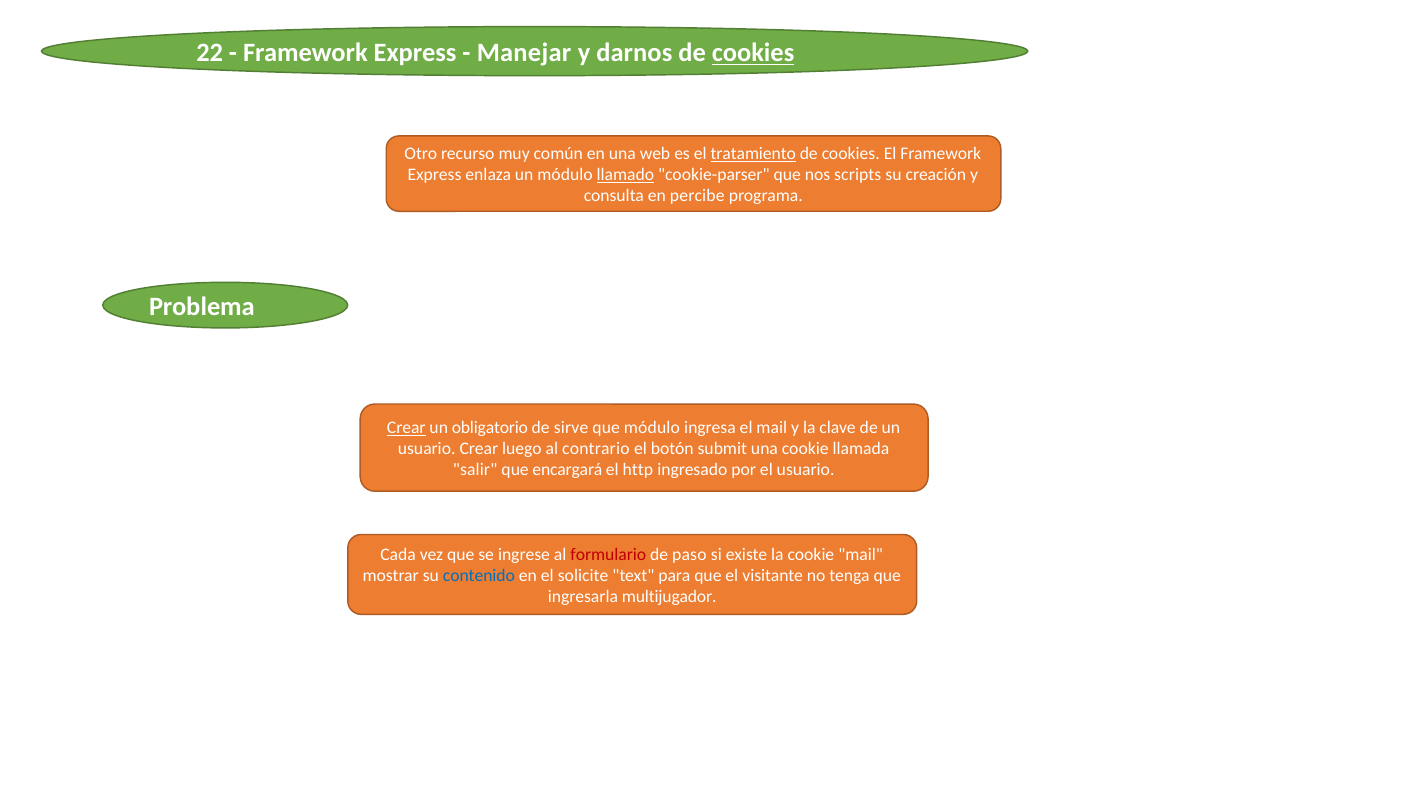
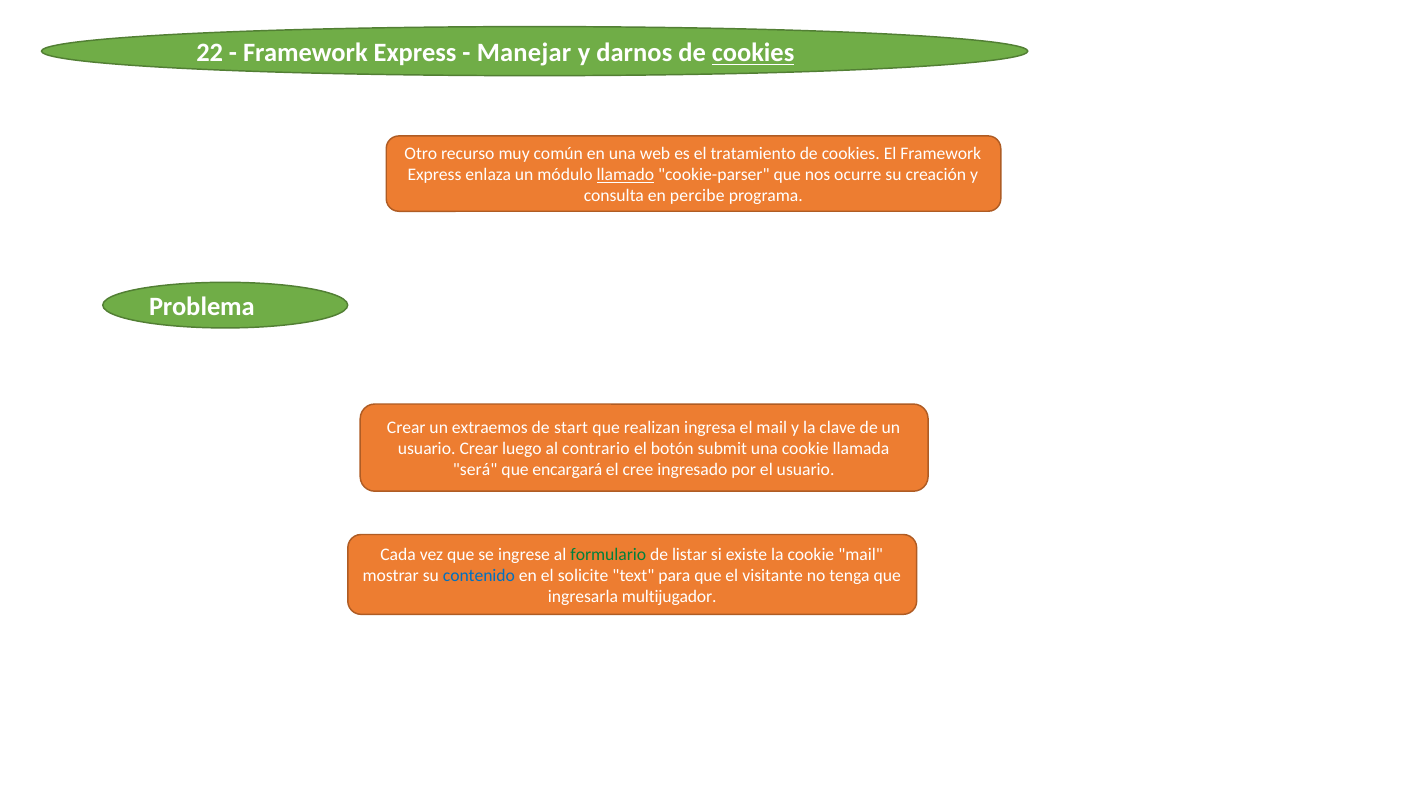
tratamiento underline: present -> none
scripts: scripts -> ocurre
Crear at (406, 428) underline: present -> none
obligatorio: obligatorio -> extraemos
sirve: sirve -> start
que módulo: módulo -> realizan
salir: salir -> será
http: http -> cree
formulario colour: red -> green
paso: paso -> listar
